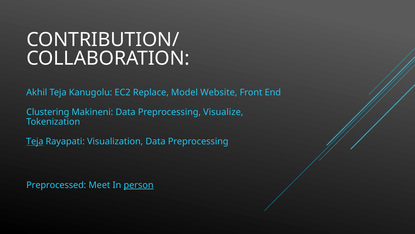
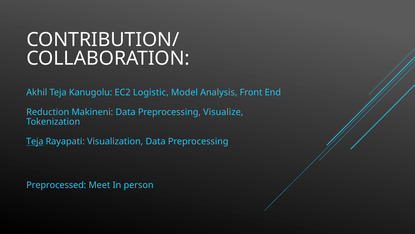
Replace: Replace -> Logistic
Website: Website -> Analysis
Clustering: Clustering -> Reduction
person underline: present -> none
